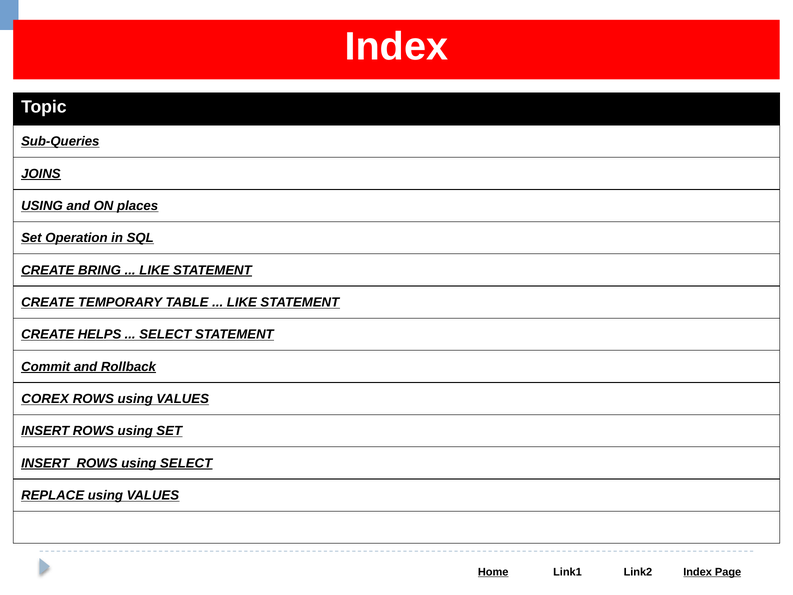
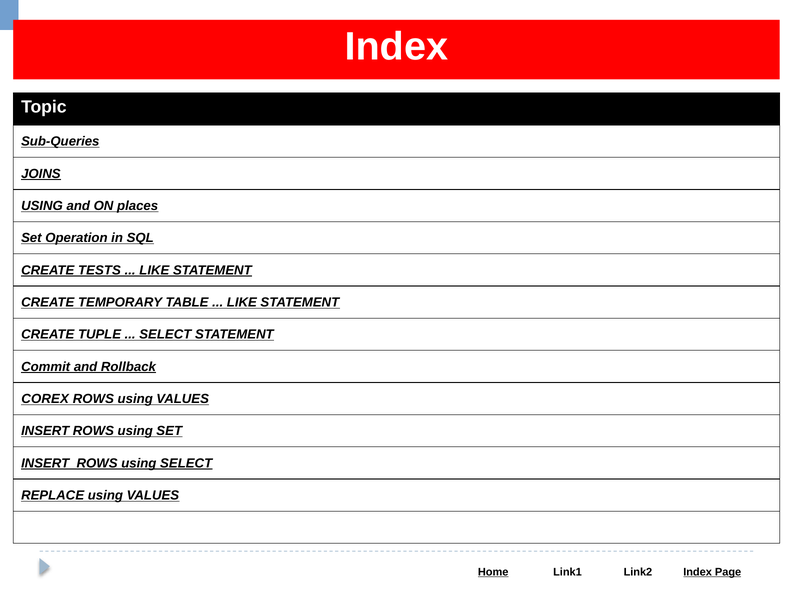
BRING: BRING -> TESTS
HELPS: HELPS -> TUPLE
